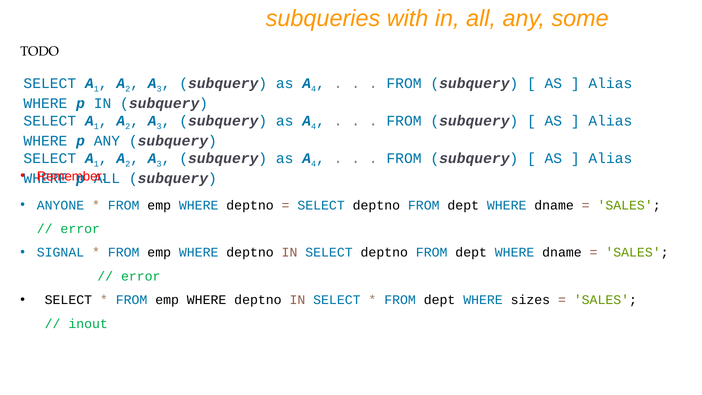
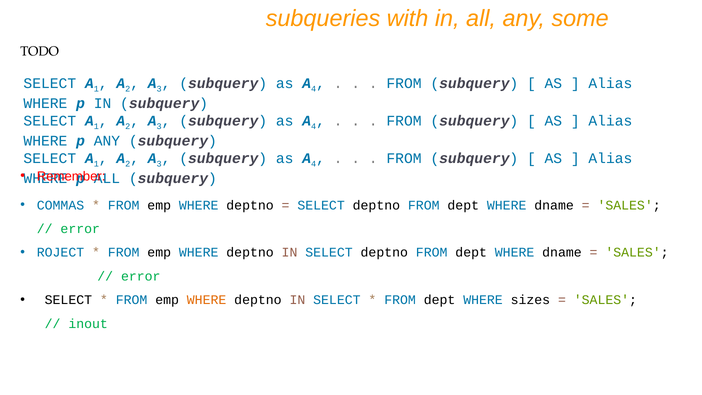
ANYONE: ANYONE -> COMMAS
SIGNAL: SIGNAL -> ROJECT
WHERE at (207, 300) colour: black -> orange
